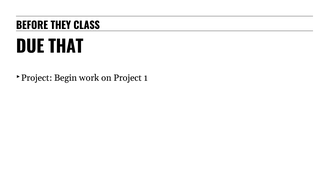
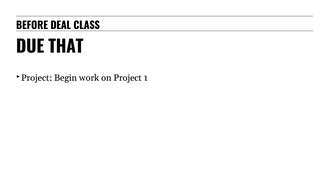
THEY: THEY -> DEAL
